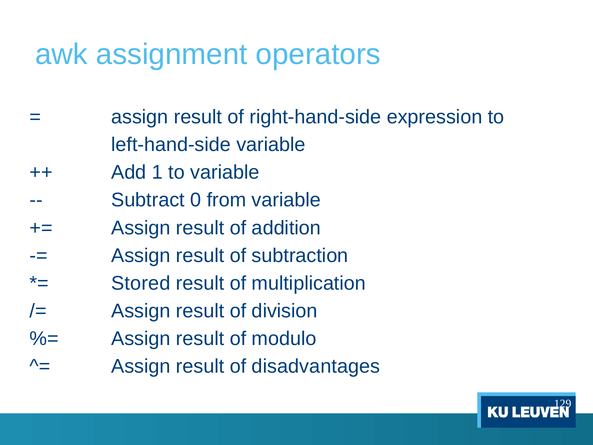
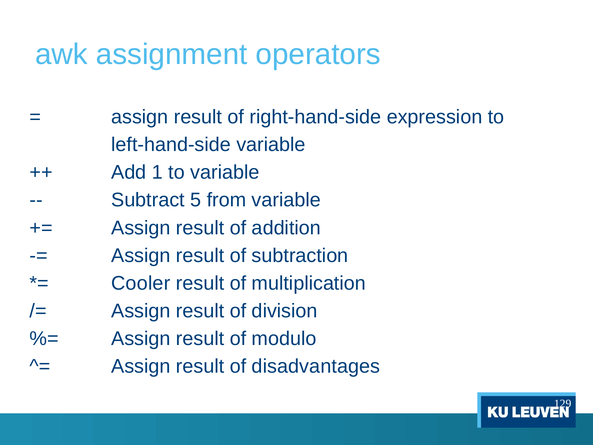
0: 0 -> 5
Stored: Stored -> Cooler
